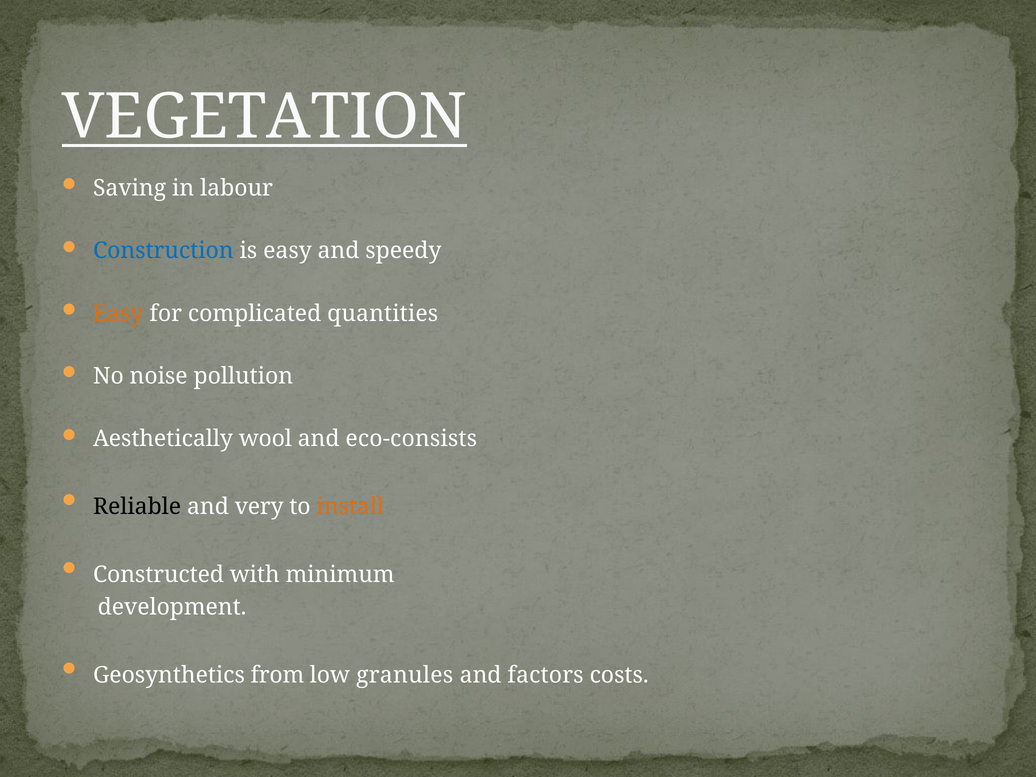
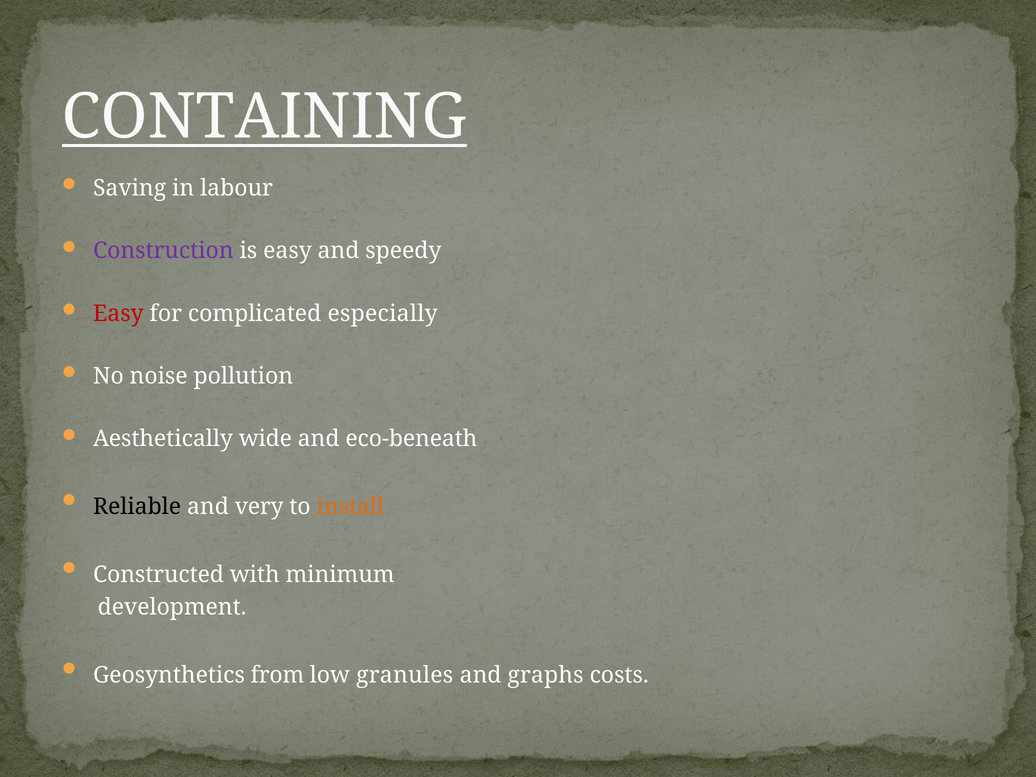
VEGETATION: VEGETATION -> CONTAINING
Construction colour: blue -> purple
Easy at (118, 313) colour: orange -> red
quantities: quantities -> especially
wool: wool -> wide
eco-consists: eco-consists -> eco-beneath
factors: factors -> graphs
